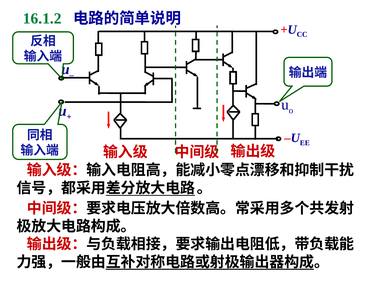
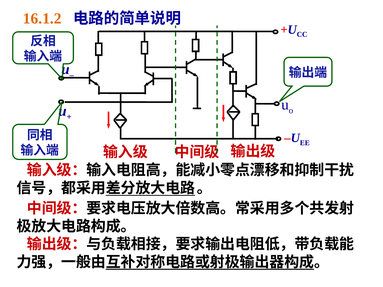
16.1.2 colour: green -> orange
